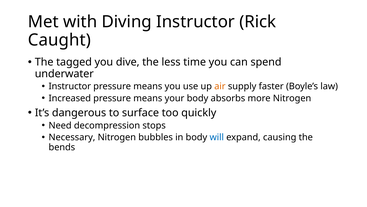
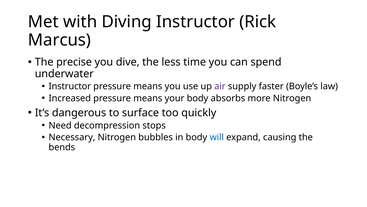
Caught: Caught -> Marcus
tagged: tagged -> precise
air colour: orange -> purple
